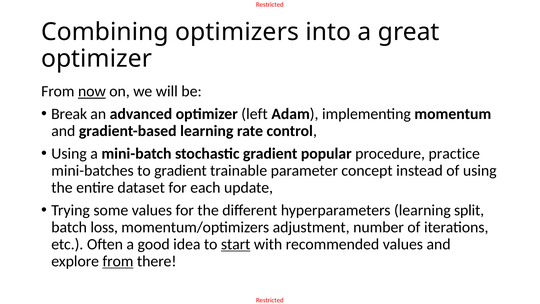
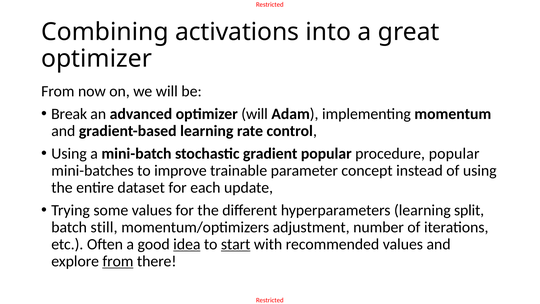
optimizers: optimizers -> activations
now underline: present -> none
optimizer left: left -> will
procedure practice: practice -> popular
to gradient: gradient -> improve
loss: loss -> still
idea underline: none -> present
